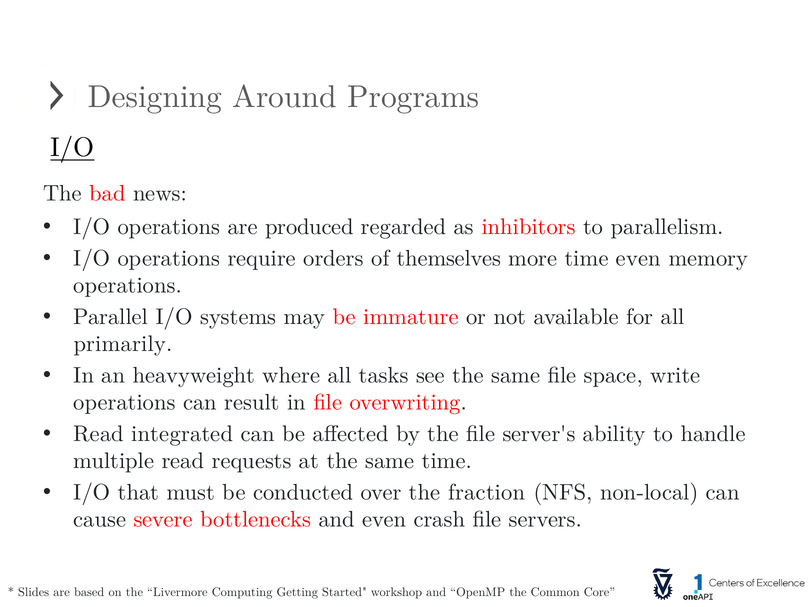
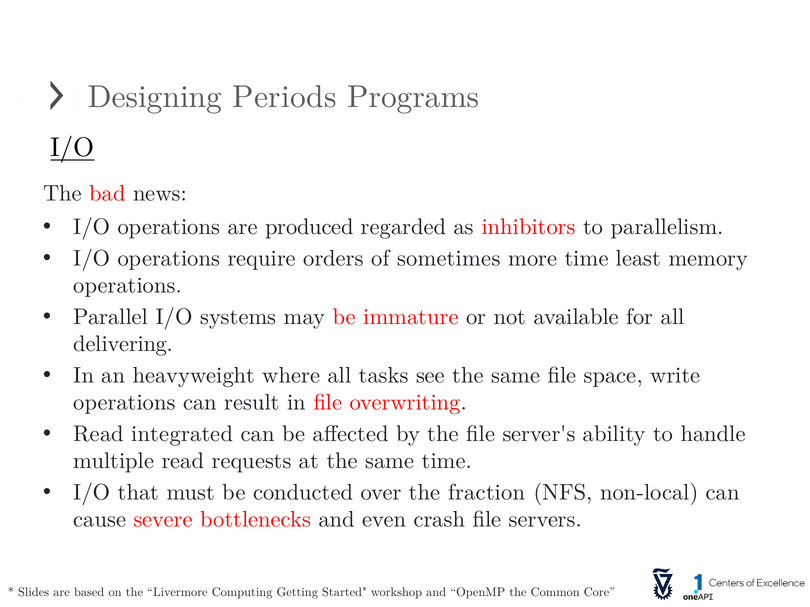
Around: Around -> Periods
themselves: themselves -> sometimes
time even: even -> least
primarily: primarily -> delivering
